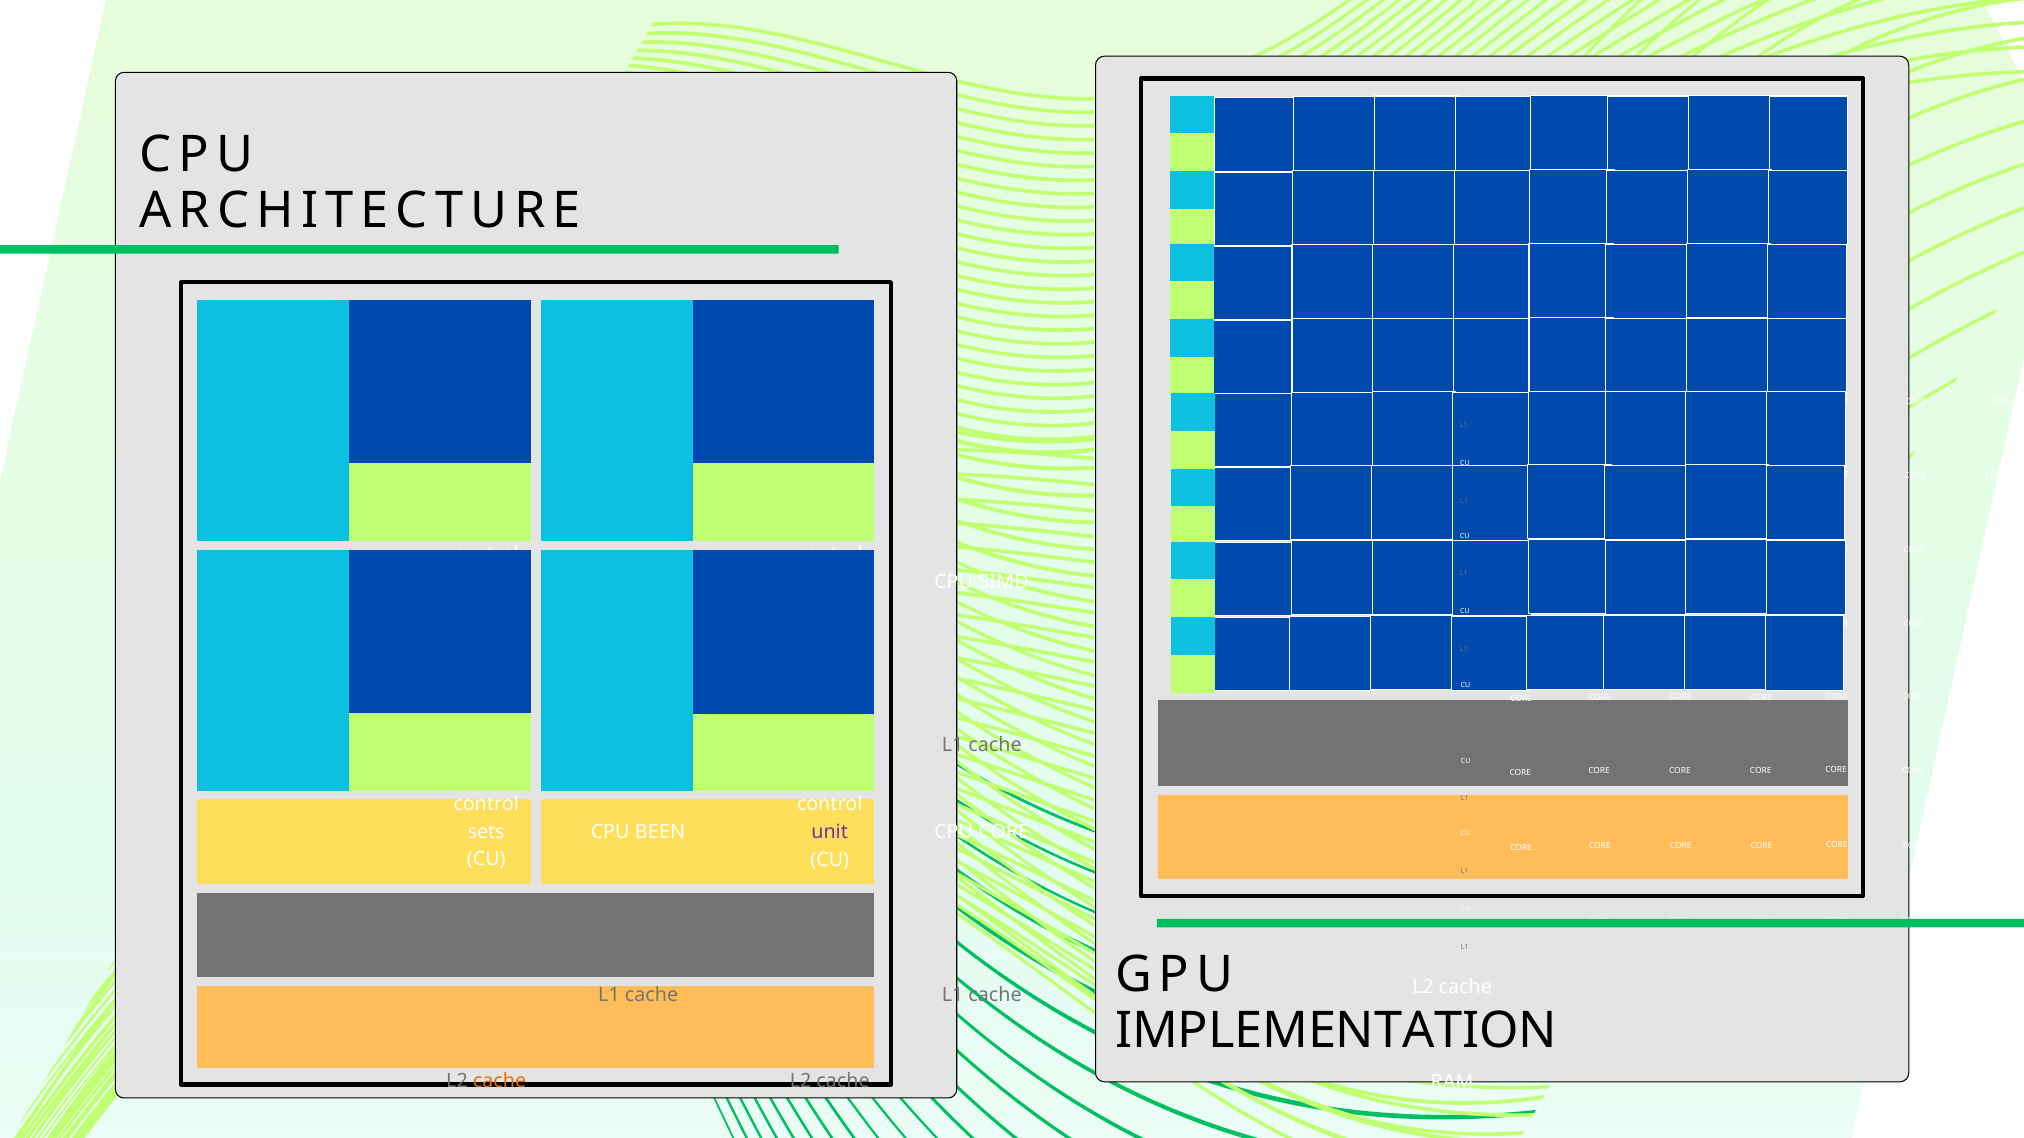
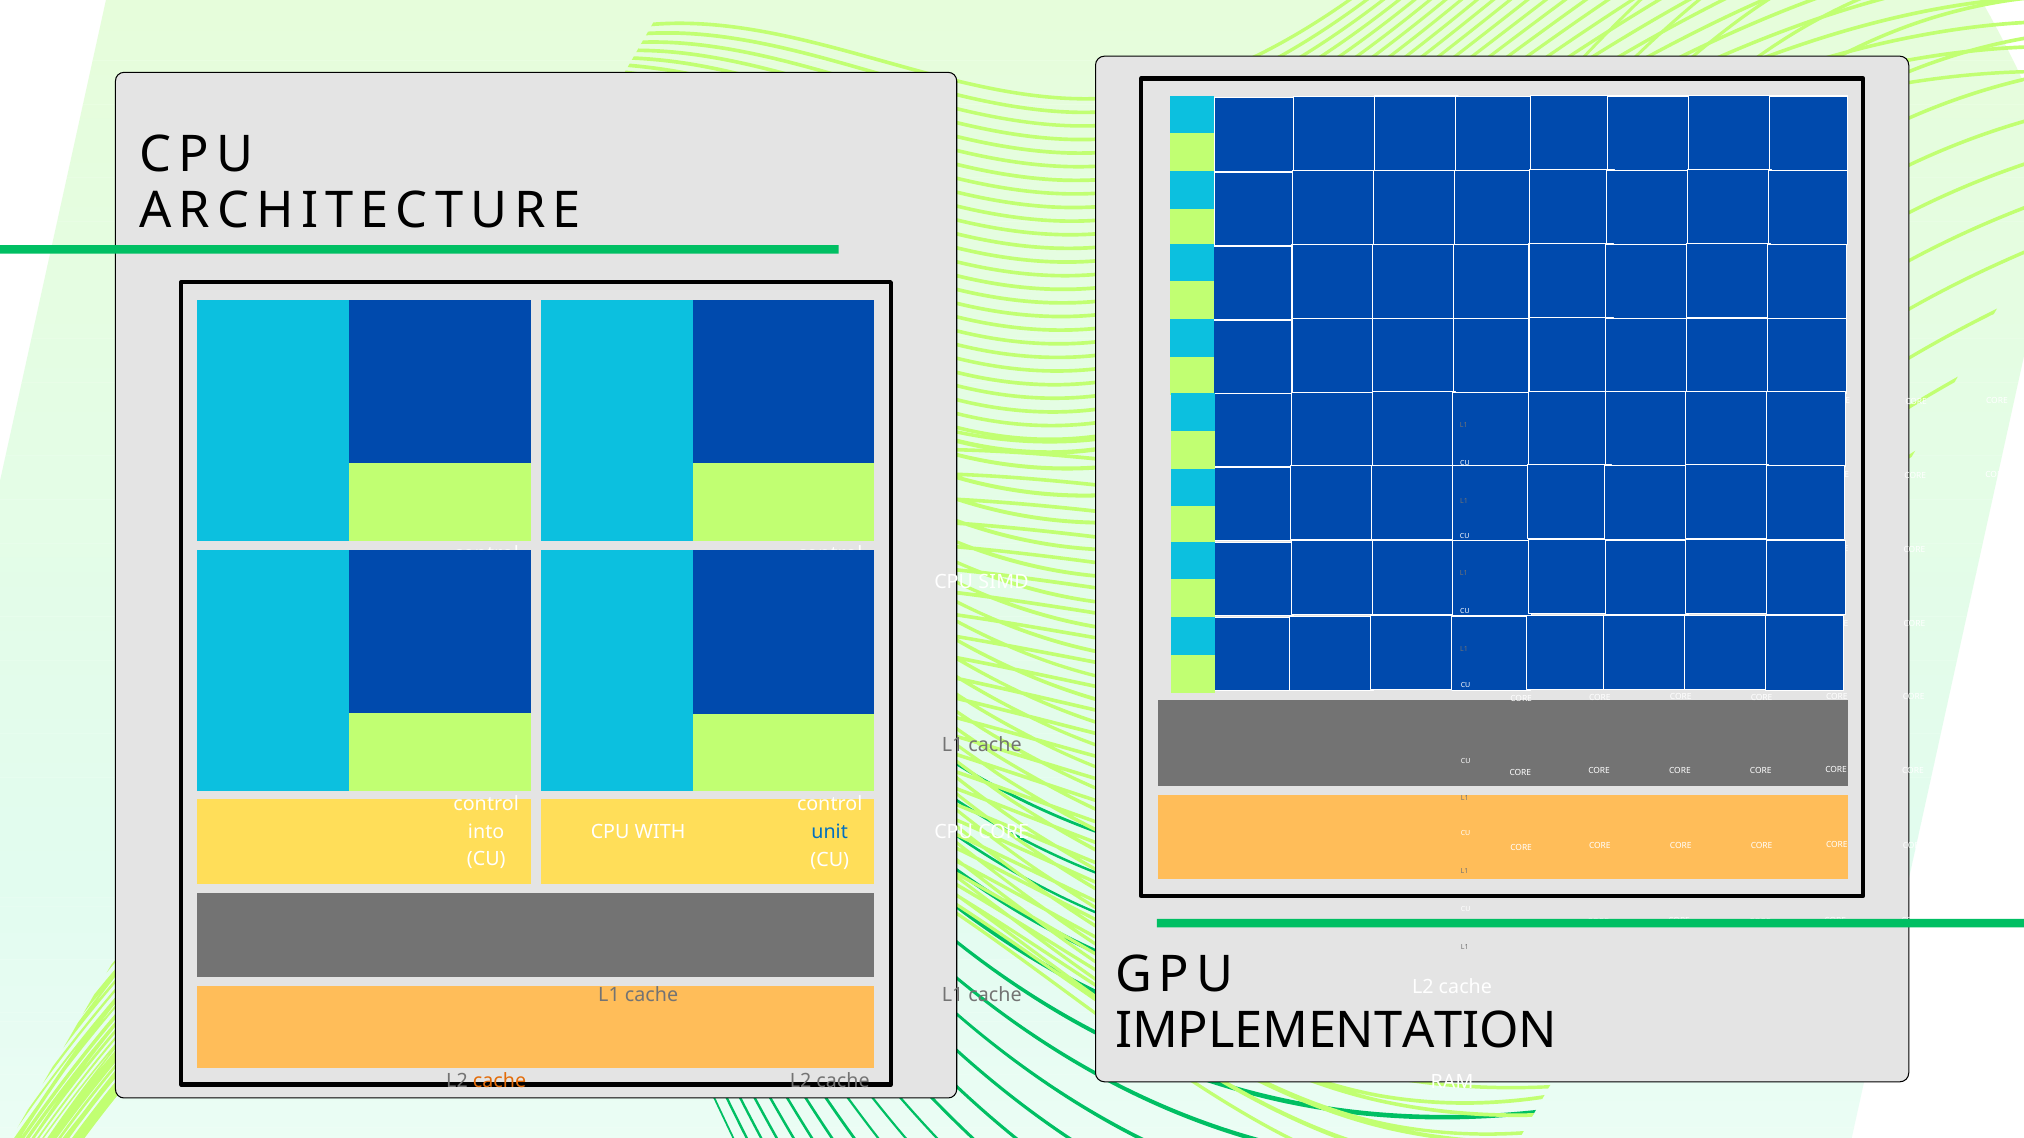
sets: sets -> into
BEEN: BEEN -> WITH
unit at (830, 832) colour: purple -> blue
